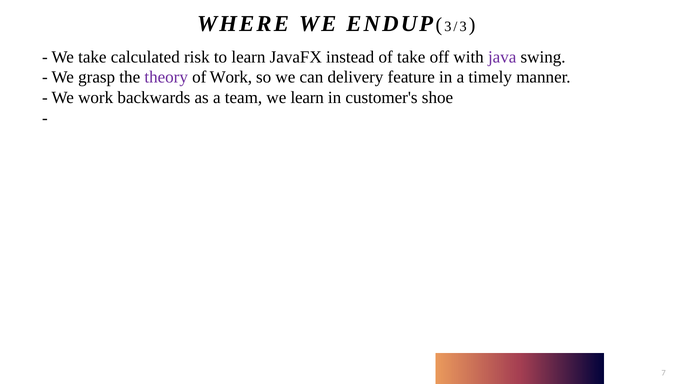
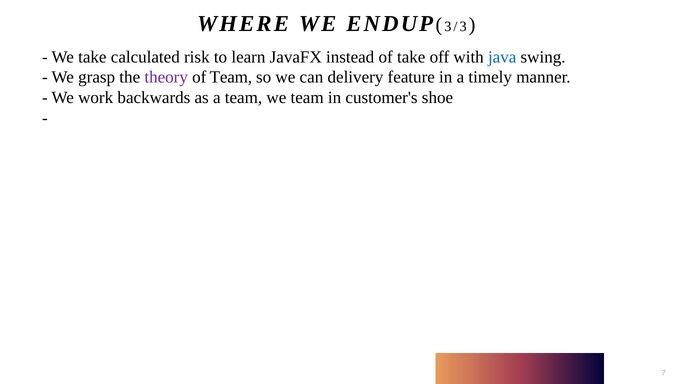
java colour: purple -> blue
of Work: Work -> Team
we learn: learn -> team
